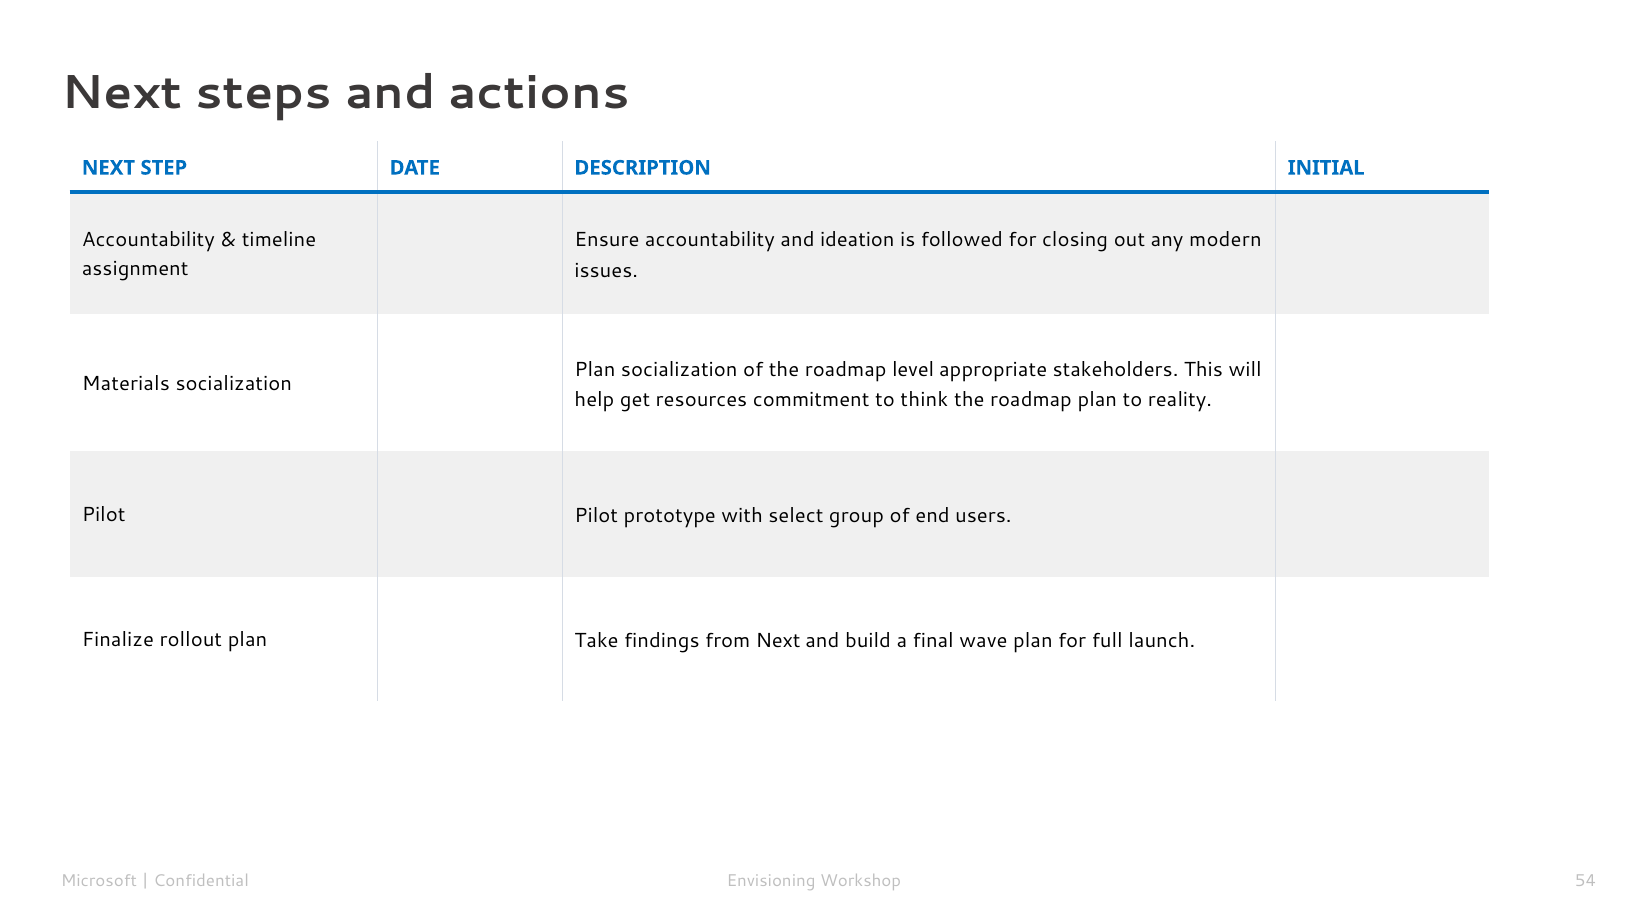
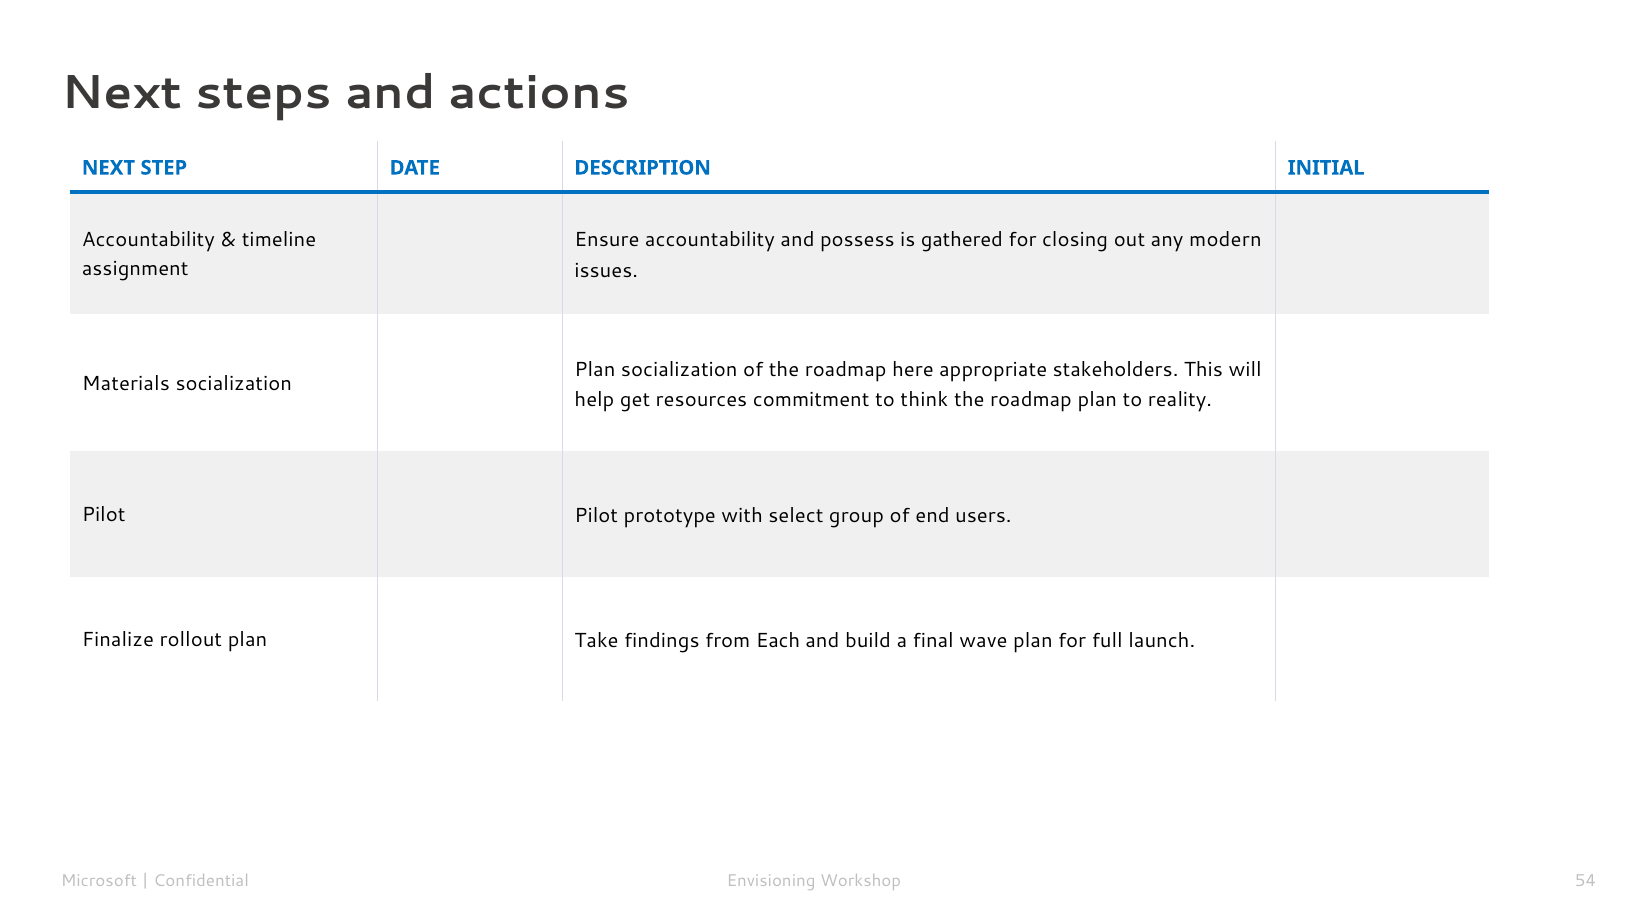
ideation: ideation -> possess
followed: followed -> gathered
level: level -> here
from Next: Next -> Each
